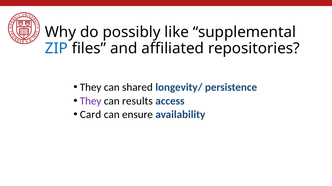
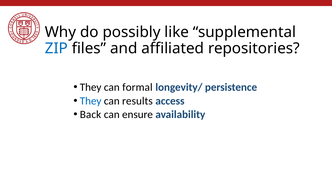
shared: shared -> formal
They at (91, 101) colour: purple -> blue
Card: Card -> Back
